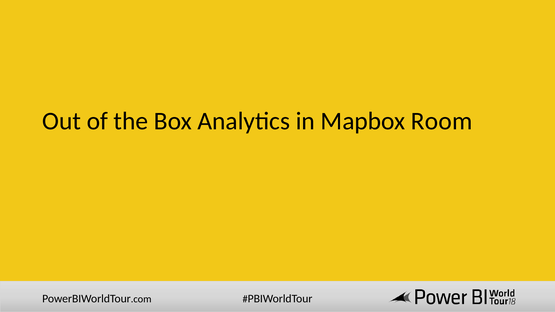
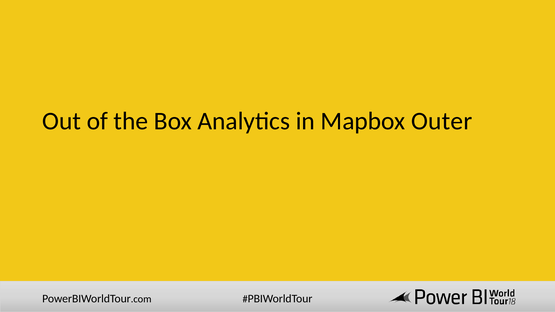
Room: Room -> Outer
